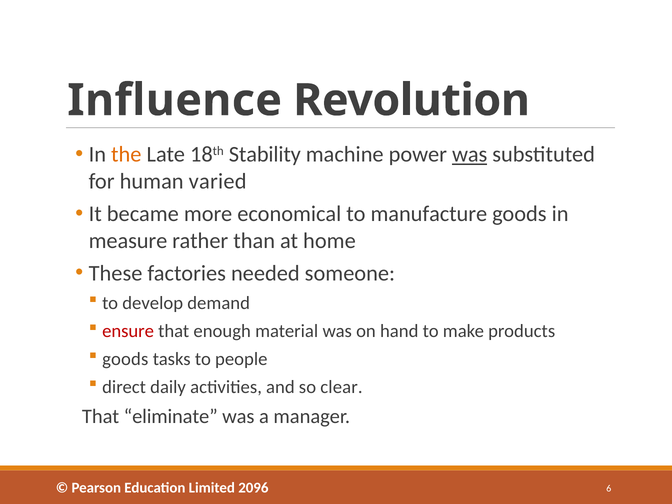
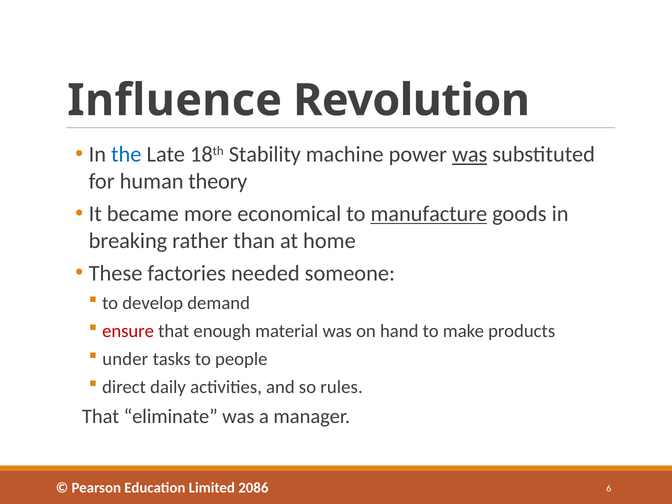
the colour: orange -> blue
varied: varied -> theory
manufacture underline: none -> present
measure: measure -> breaking
goods at (125, 359): goods -> under
clear: clear -> rules
2096: 2096 -> 2086
